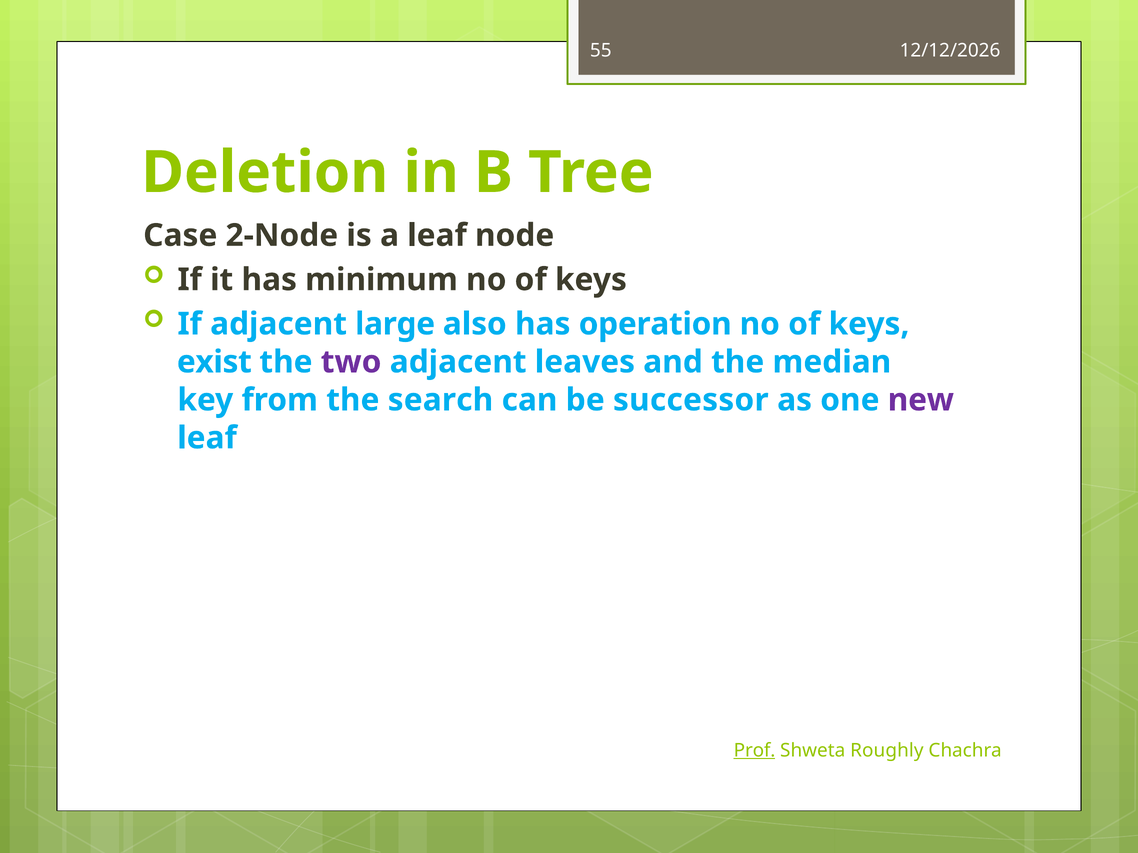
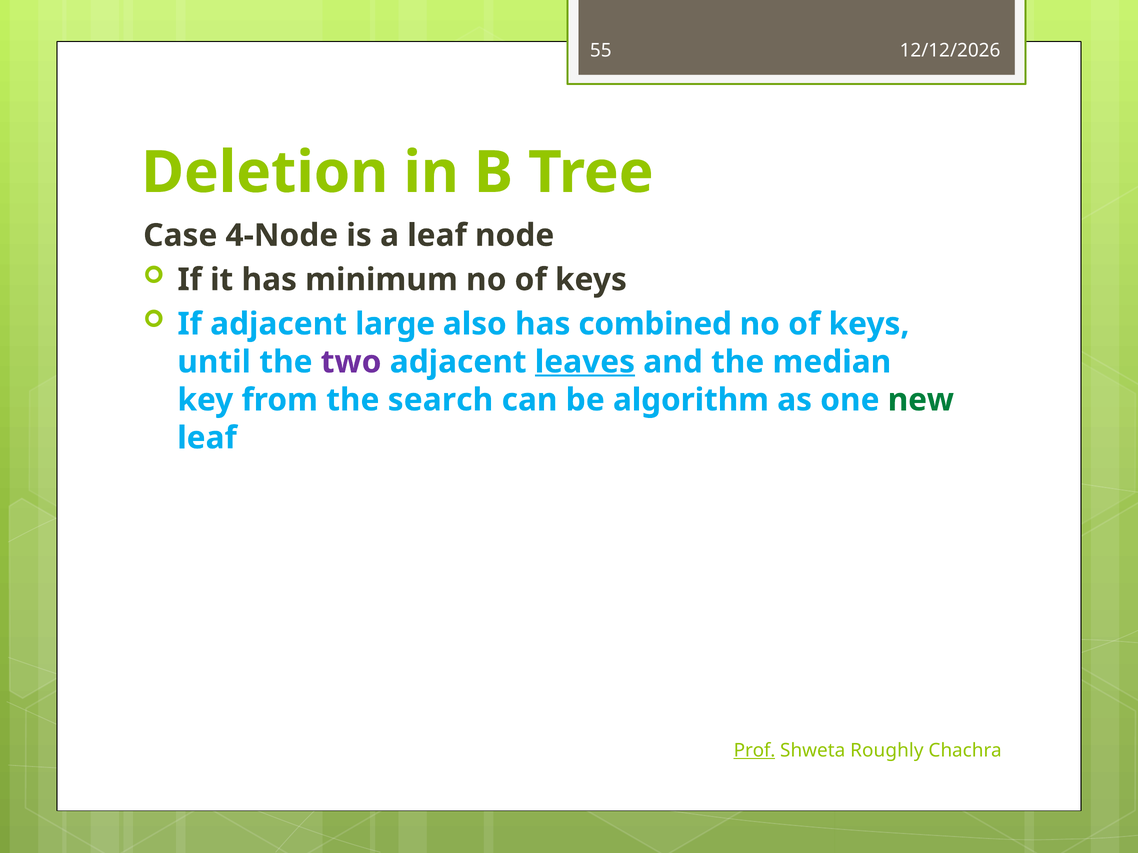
2-Node: 2-Node -> 4-Node
operation: operation -> combined
exist: exist -> until
leaves underline: none -> present
successor: successor -> algorithm
new colour: purple -> green
